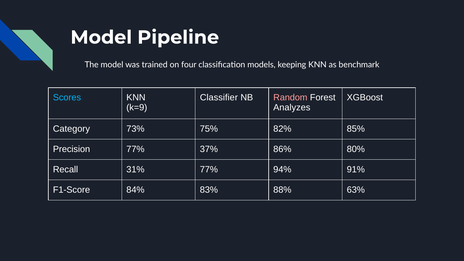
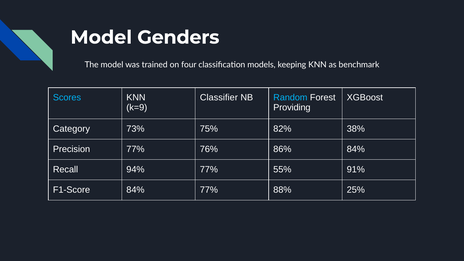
Pipeline: Pipeline -> Genders
Random colour: pink -> light blue
Analyzes: Analyzes -> Providing
85%: 85% -> 38%
37%: 37% -> 76%
86% 80%: 80% -> 84%
31%: 31% -> 94%
94%: 94% -> 55%
84% 83%: 83% -> 77%
63%: 63% -> 25%
